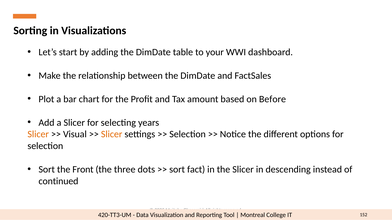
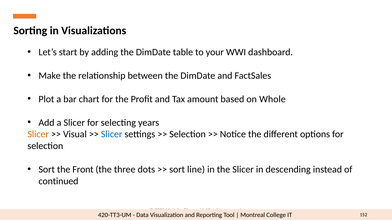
Before: Before -> Whole
Slicer at (112, 135) colour: orange -> blue
fact: fact -> line
